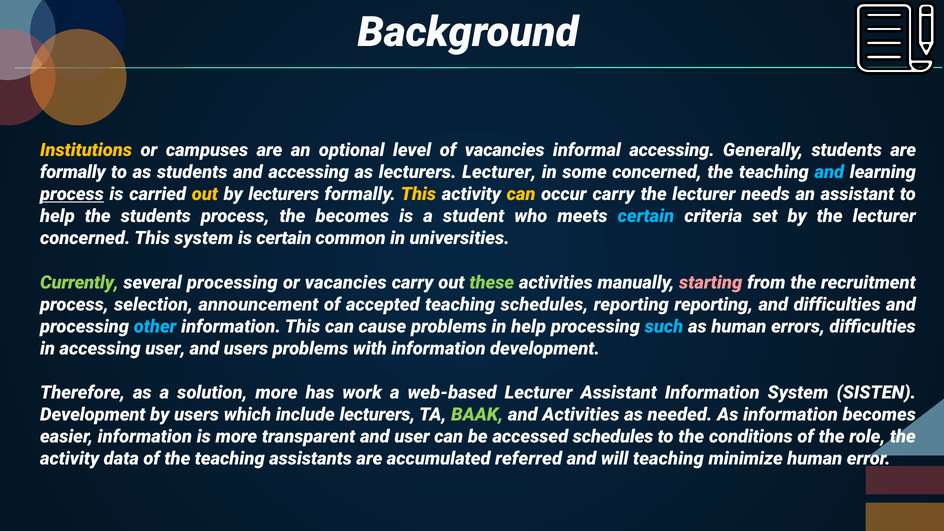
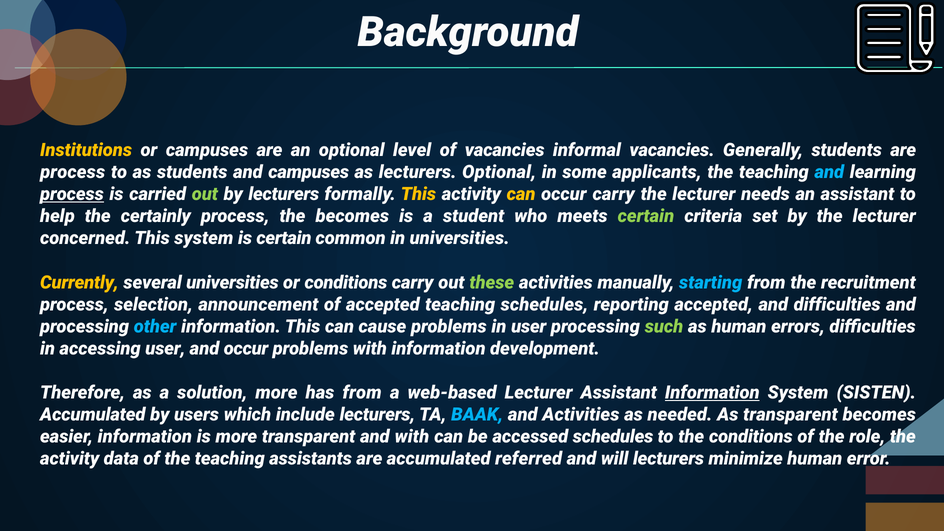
informal accessing: accessing -> vacancies
formally at (73, 172): formally -> process
and accessing: accessing -> campuses
lecturers Lecturer: Lecturer -> Optional
some concerned: concerned -> applicants
out at (205, 194) colour: yellow -> light green
the students: students -> certainly
certain at (646, 216) colour: light blue -> light green
Currently colour: light green -> yellow
several processing: processing -> universities
or vacancies: vacancies -> conditions
starting colour: pink -> light blue
reporting reporting: reporting -> accepted
in help: help -> user
such colour: light blue -> light green
and users: users -> occur
has work: work -> from
Information at (712, 393) underline: none -> present
Development at (93, 415): Development -> Accumulated
BAAK colour: light green -> light blue
As information: information -> transparent
and user: user -> with
will teaching: teaching -> lecturers
